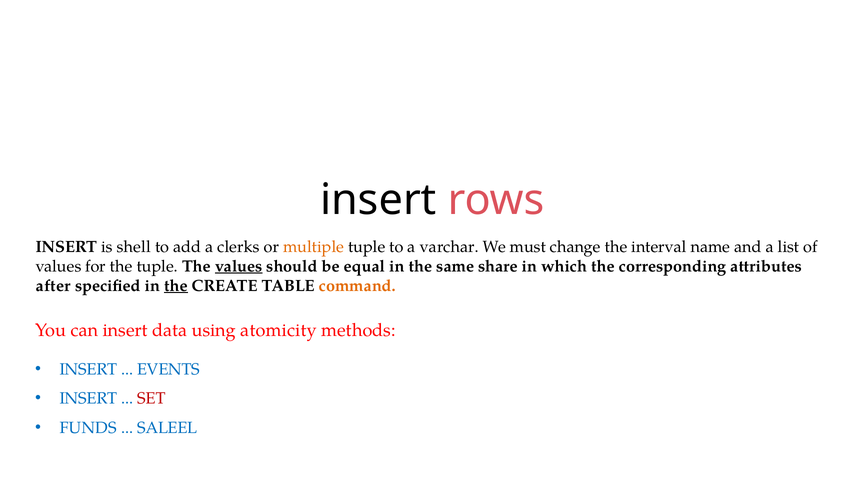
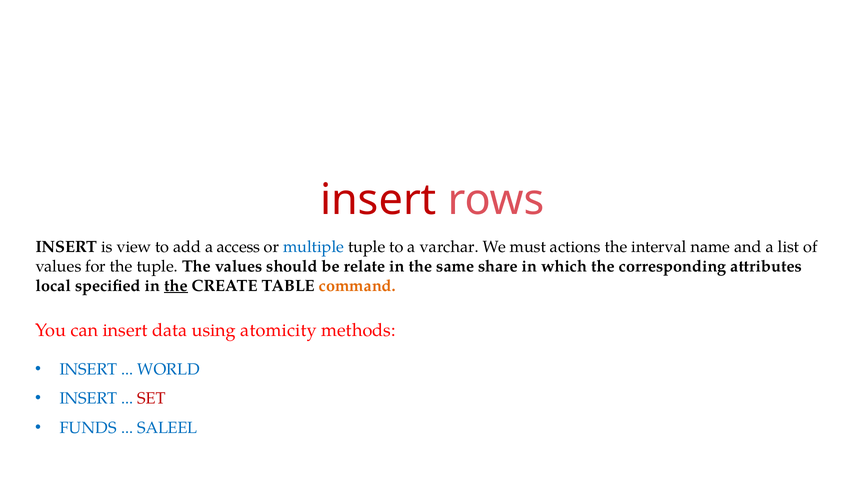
insert at (378, 200) colour: black -> red
shell: shell -> view
clerks: clerks -> access
multiple colour: orange -> blue
change: change -> actions
values at (239, 266) underline: present -> none
equal: equal -> relate
after: after -> local
EVENTS: EVENTS -> WORLD
